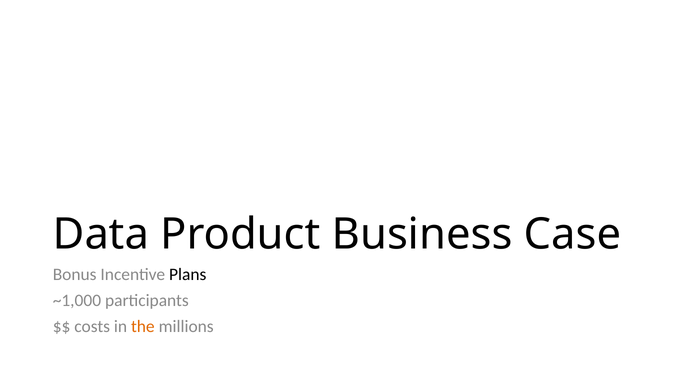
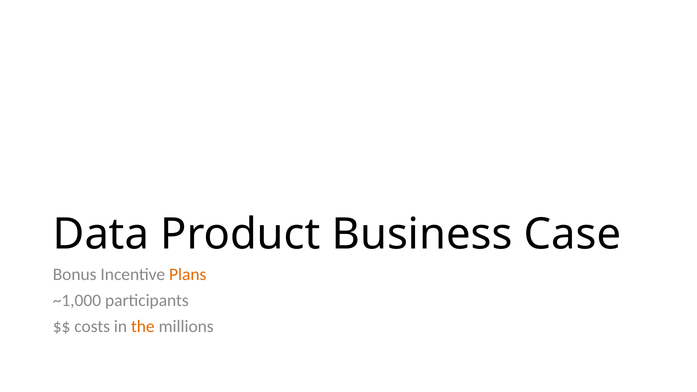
Plans colour: black -> orange
